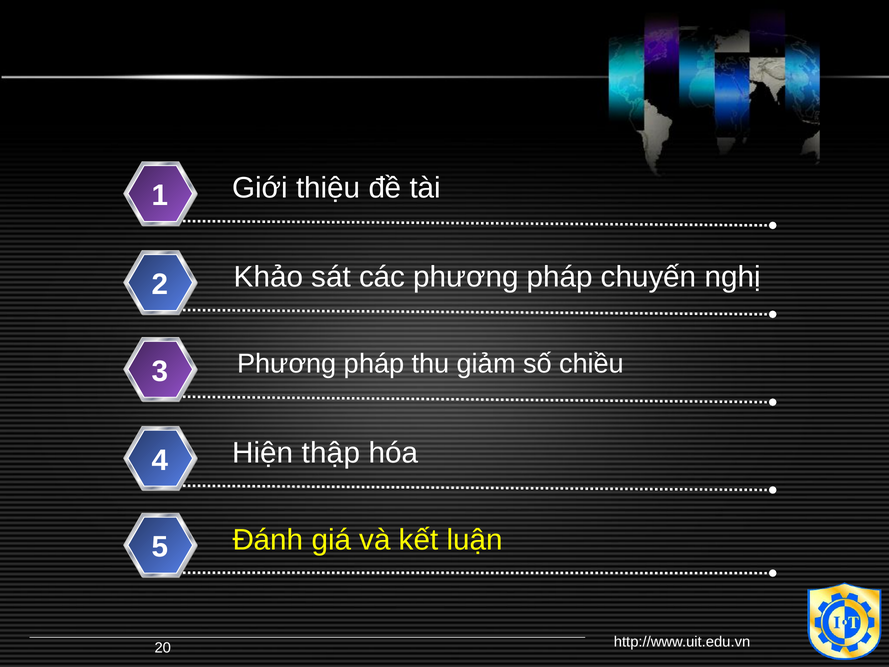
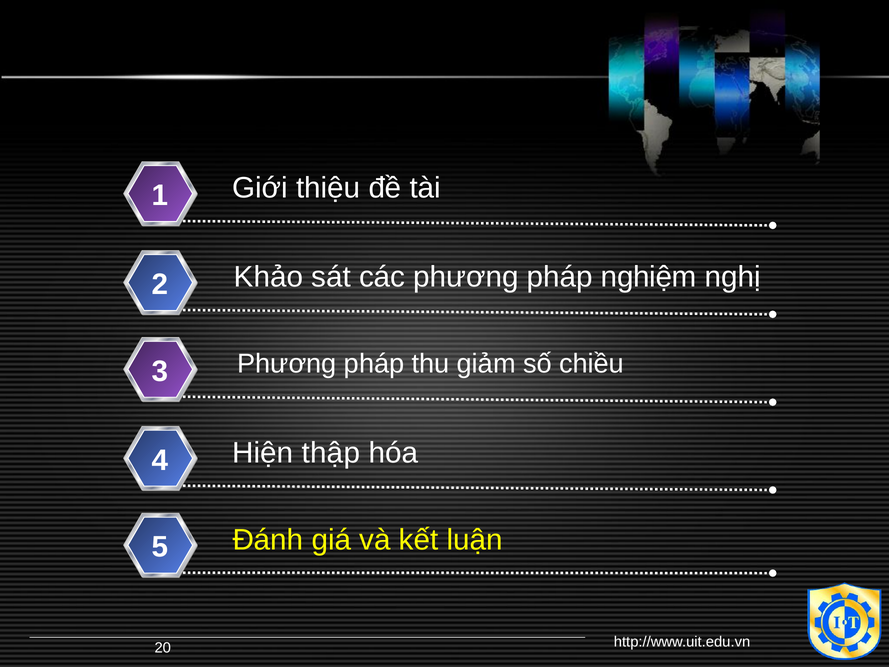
chuyến: chuyến -> nghiệm
